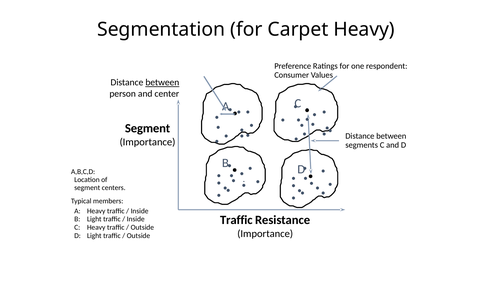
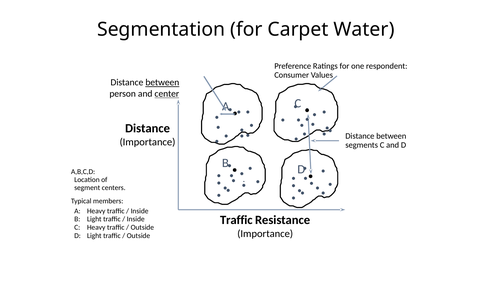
Carpet Heavy: Heavy -> Water
center underline: none -> present
Segment at (148, 129): Segment -> Distance
